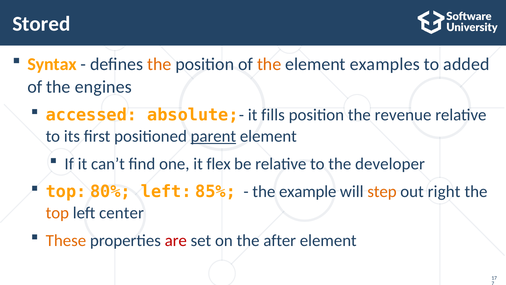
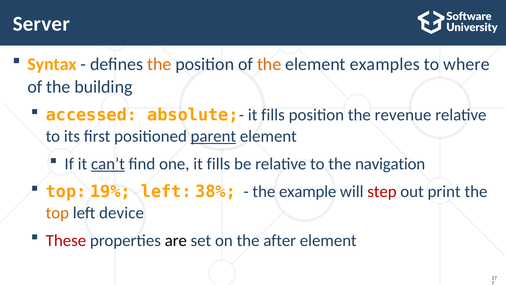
Stored: Stored -> Server
added: added -> where
engines: engines -> building
can’t underline: none -> present
one it flex: flex -> fills
developer: developer -> navigation
80%: 80% -> 19%
85%: 85% -> 38%
step colour: orange -> red
right: right -> print
center: center -> device
These colour: orange -> red
are colour: red -> black
